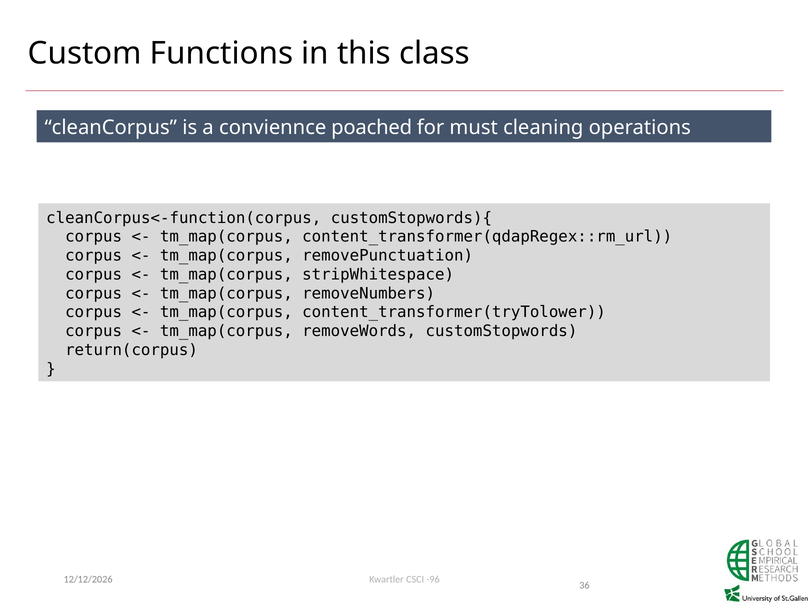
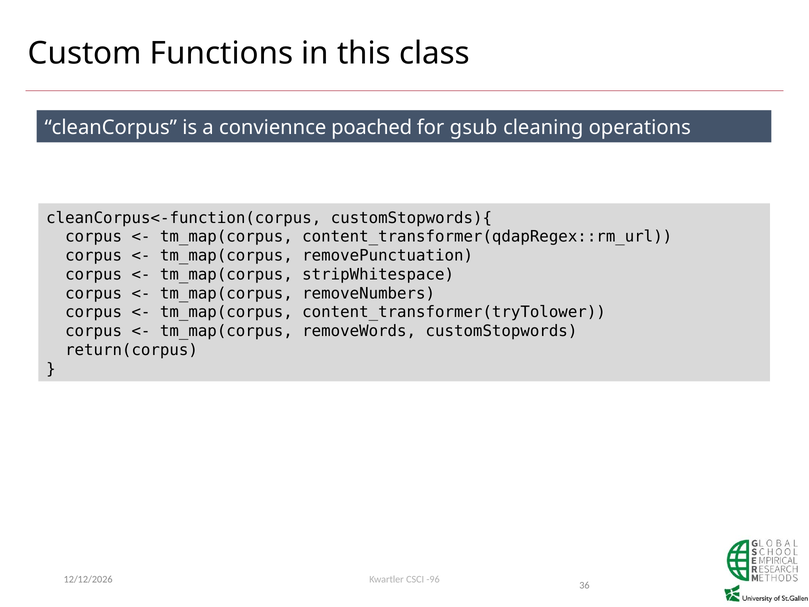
must: must -> gsub
